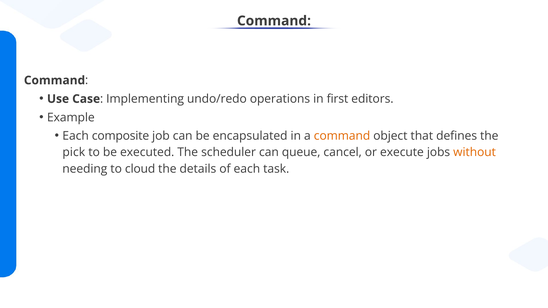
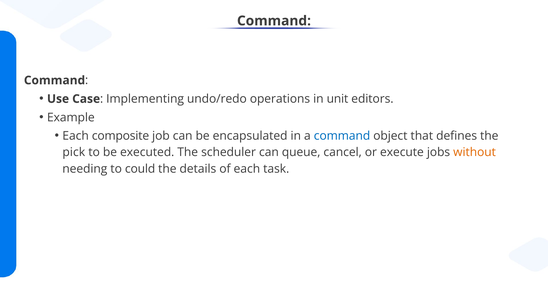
first: first -> unit
command at (342, 136) colour: orange -> blue
cloud: cloud -> could
